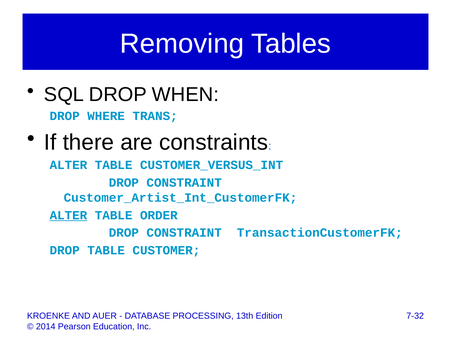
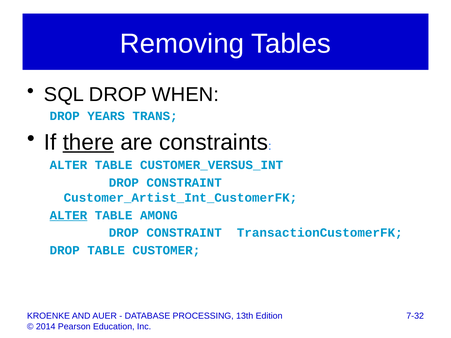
WHERE: WHERE -> YEARS
there underline: none -> present
ORDER: ORDER -> AMONG
